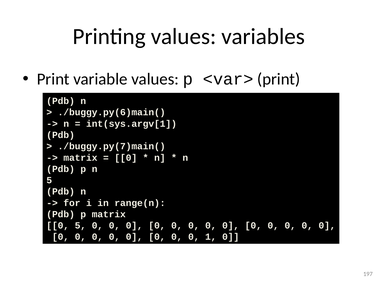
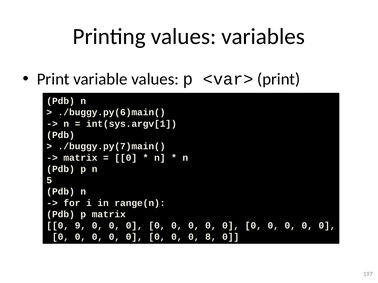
0 5: 5 -> 9
1: 1 -> 8
